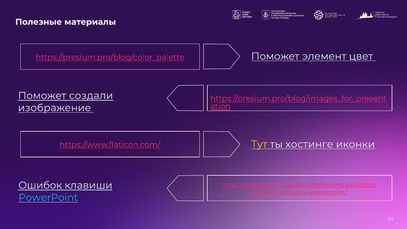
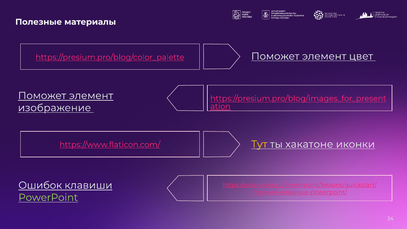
создали at (91, 96): создали -> элемент
хостинге: хостинге -> хакатоне
PowerPoint colour: light blue -> light green
